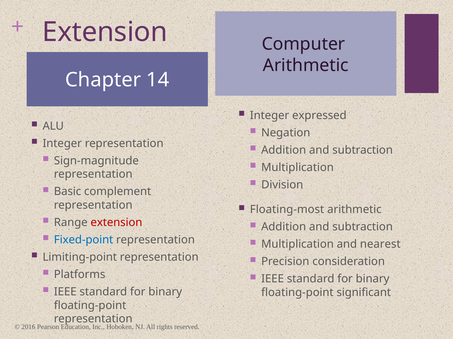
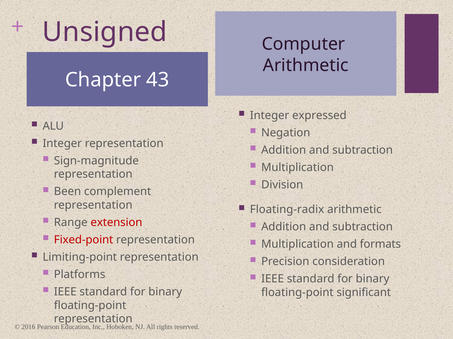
Extension at (105, 32): Extension -> Unsigned
14: 14 -> 43
Basic: Basic -> Been
Floating-most: Floating-most -> Floating-radix
Fixed-point colour: blue -> red
nearest: nearest -> formats
